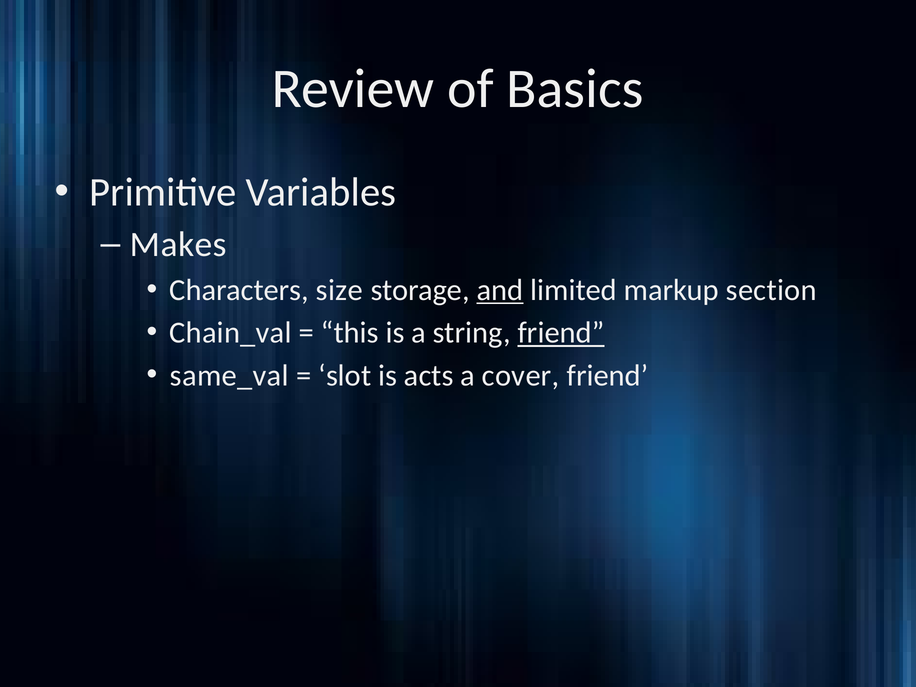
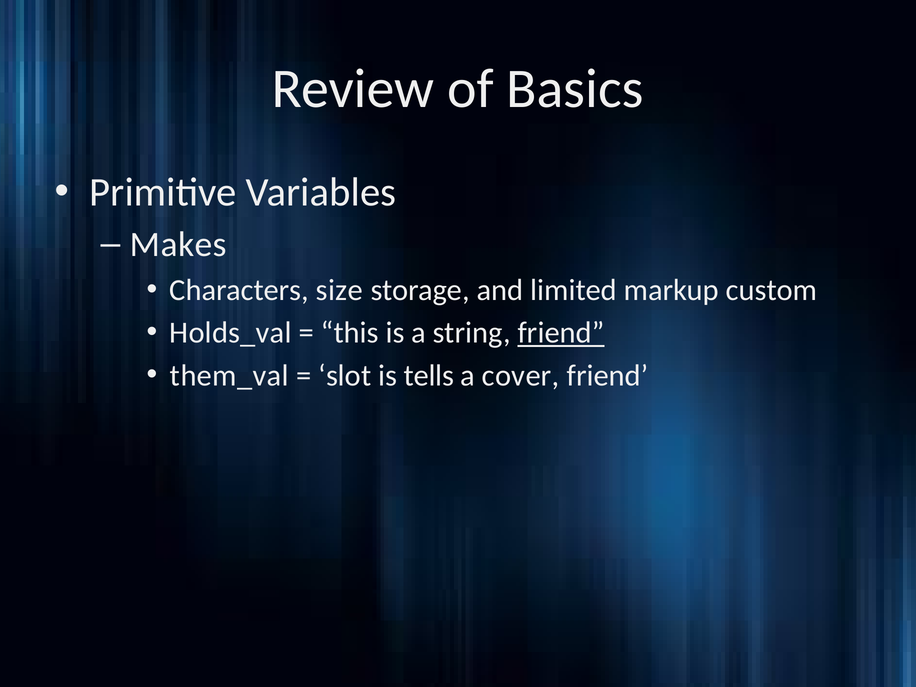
and underline: present -> none
section: section -> custom
Chain_val: Chain_val -> Holds_val
same_val: same_val -> them_val
acts: acts -> tells
